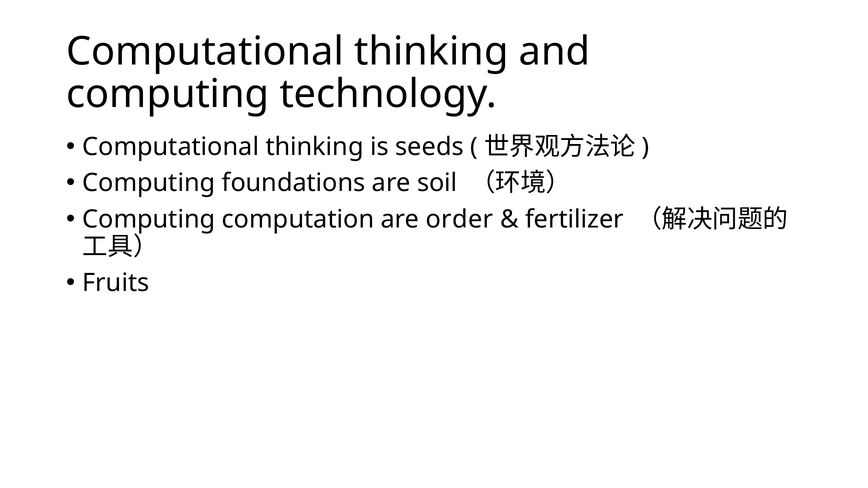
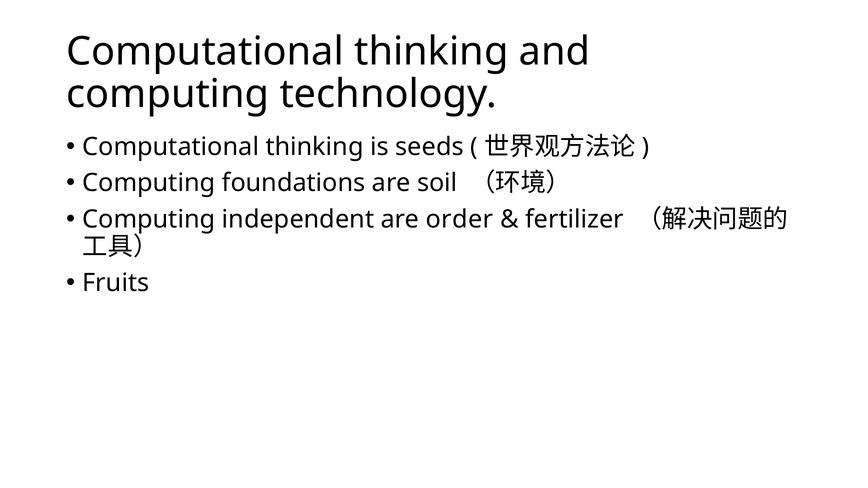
computation: computation -> independent
